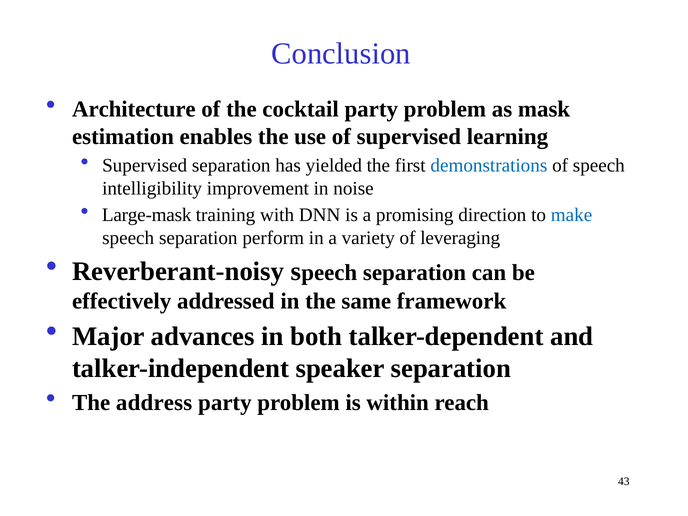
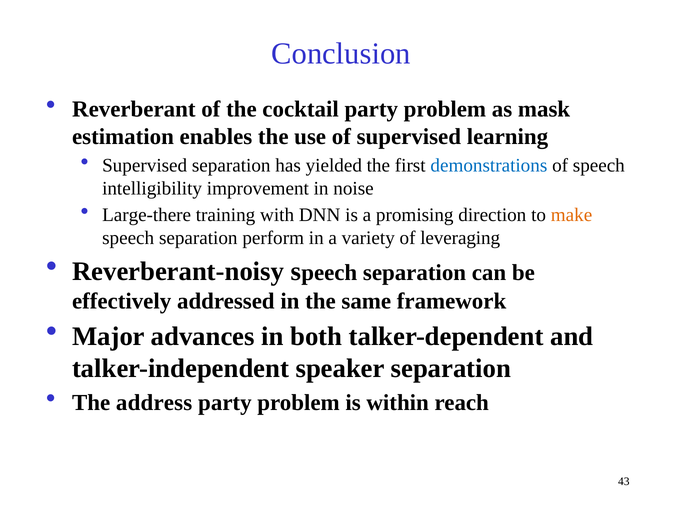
Architecture: Architecture -> Reverberant
Large-mask: Large-mask -> Large-there
make colour: blue -> orange
